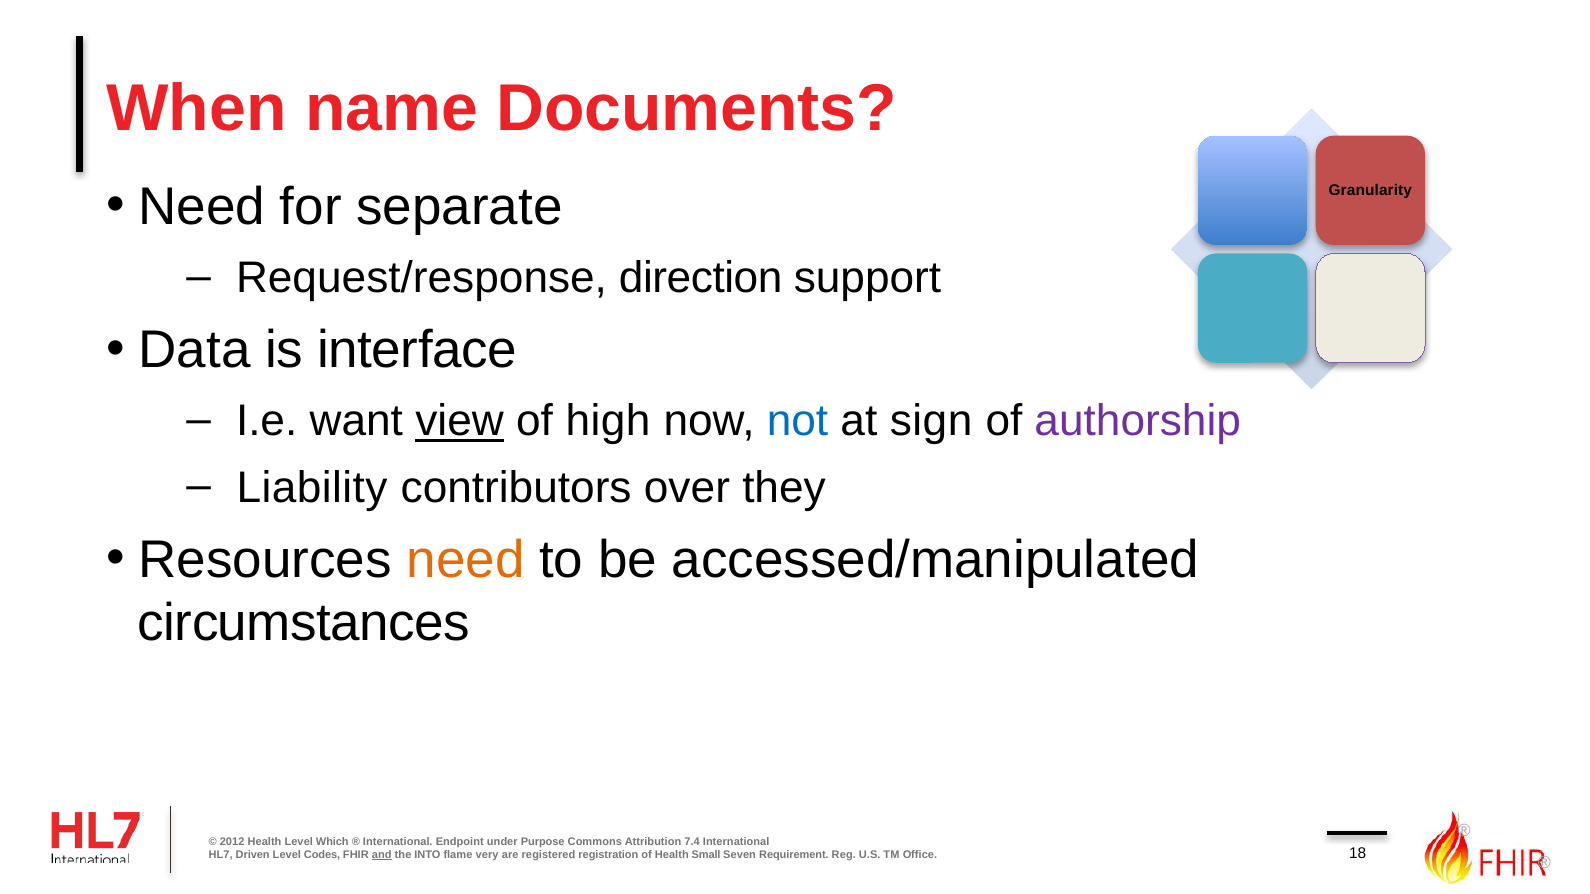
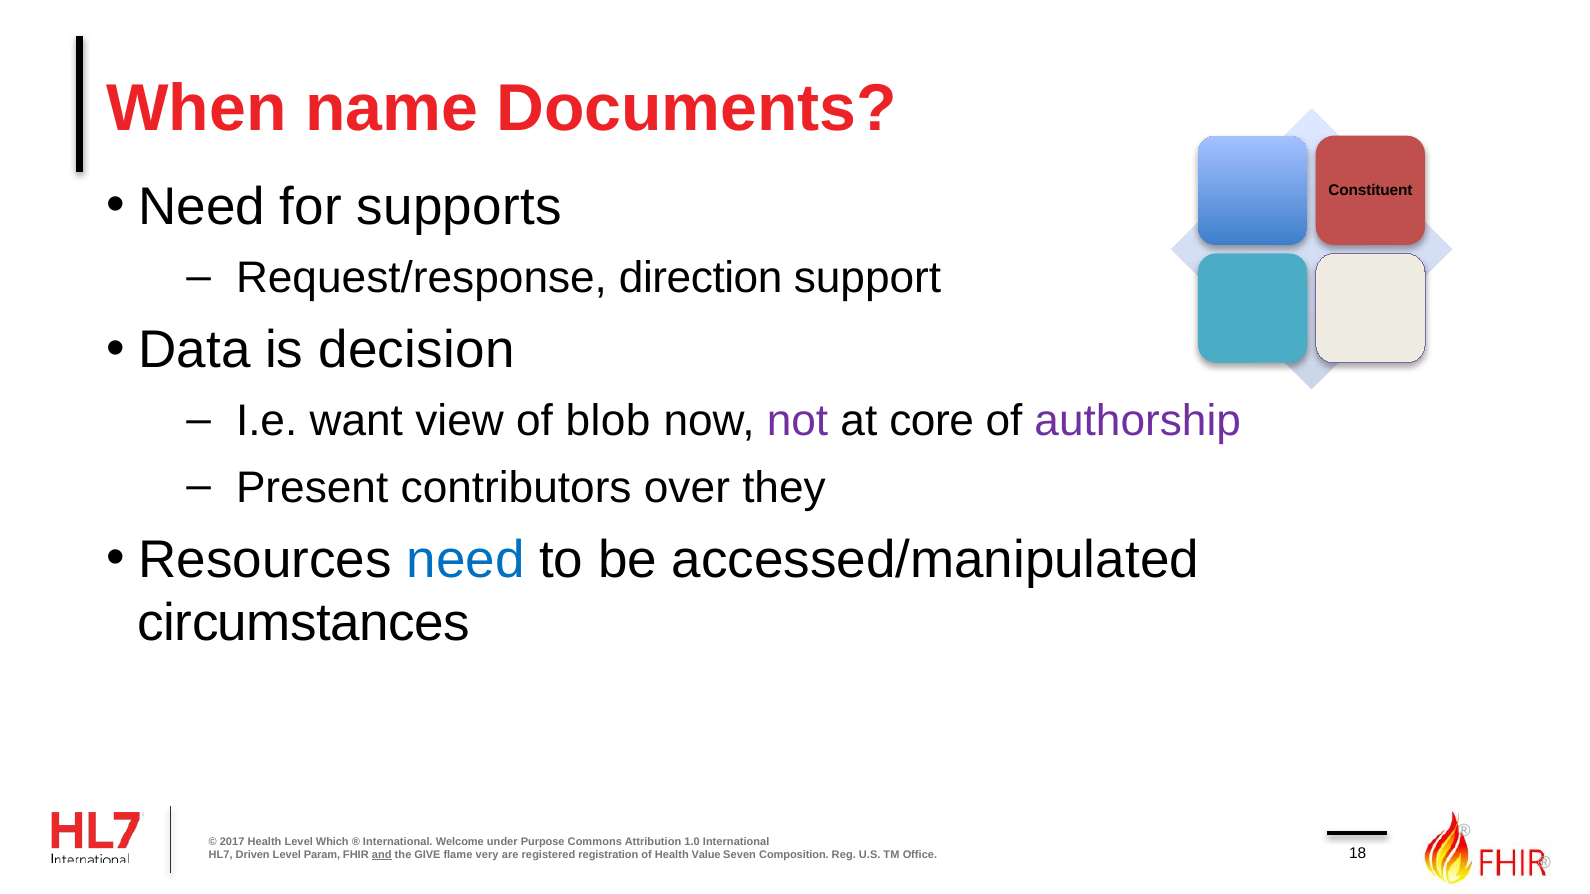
separate: separate -> supports
Granularity: Granularity -> Constituent
interface: interface -> decision
view underline: present -> none
high: high -> blob
not colour: blue -> purple
sign: sign -> core
Liability: Liability -> Present
need at (466, 560) colour: orange -> blue
2012: 2012 -> 2017
Endpoint: Endpoint -> Welcome
7.4: 7.4 -> 1.0
Codes: Codes -> Param
INTO: INTO -> GIVE
Small: Small -> Value
Requirement: Requirement -> Composition
